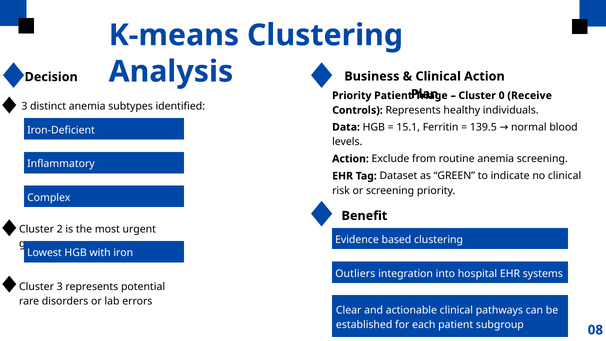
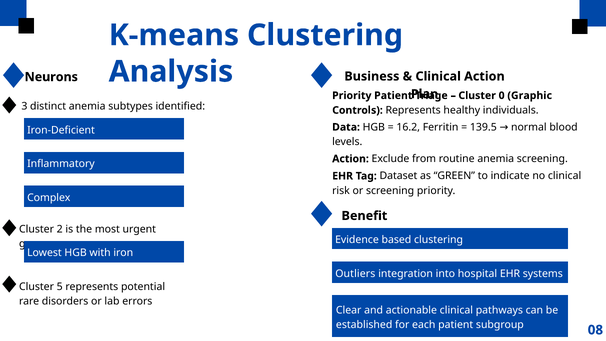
Decision: Decision -> Neurons
Receive: Receive -> Graphic
15.1: 15.1 -> 16.2
Cluster 3: 3 -> 5
